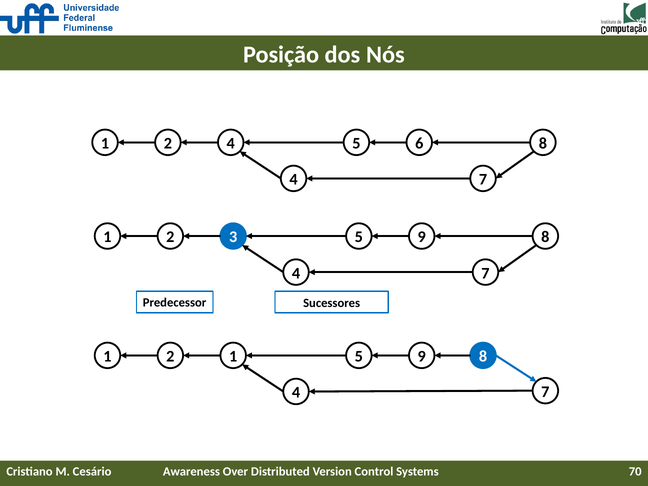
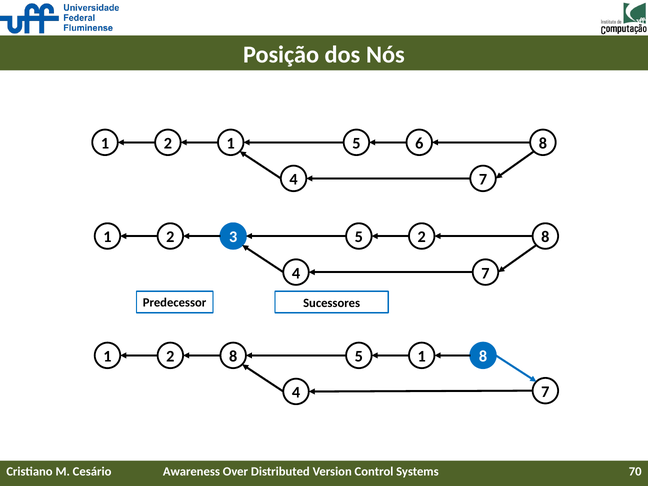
2 4: 4 -> 1
9 at (422, 237): 9 -> 2
2 1: 1 -> 8
9 at (422, 356): 9 -> 1
